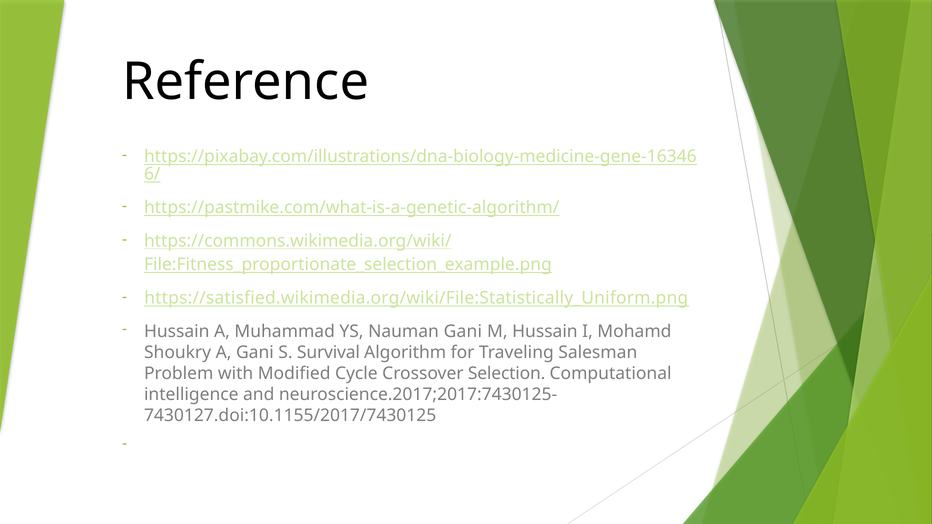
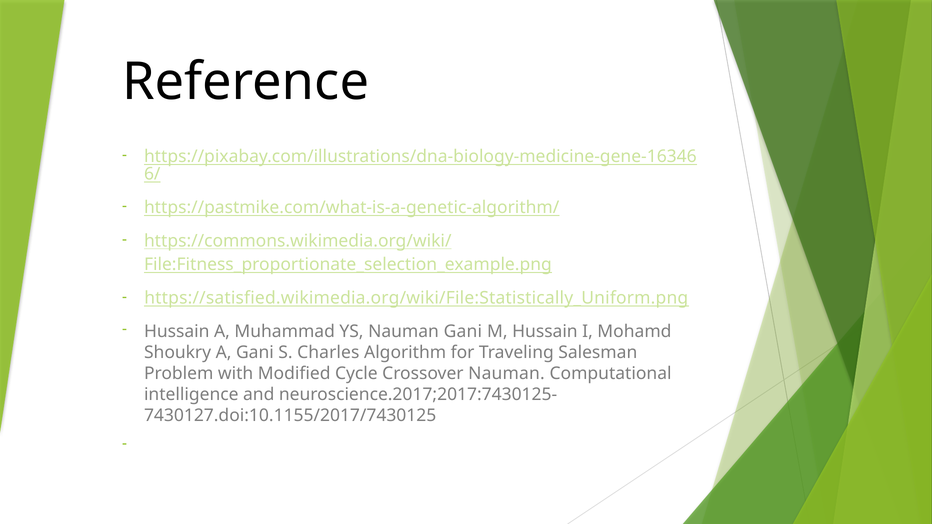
Survival: Survival -> Charles
Crossover Selection: Selection -> Nauman
